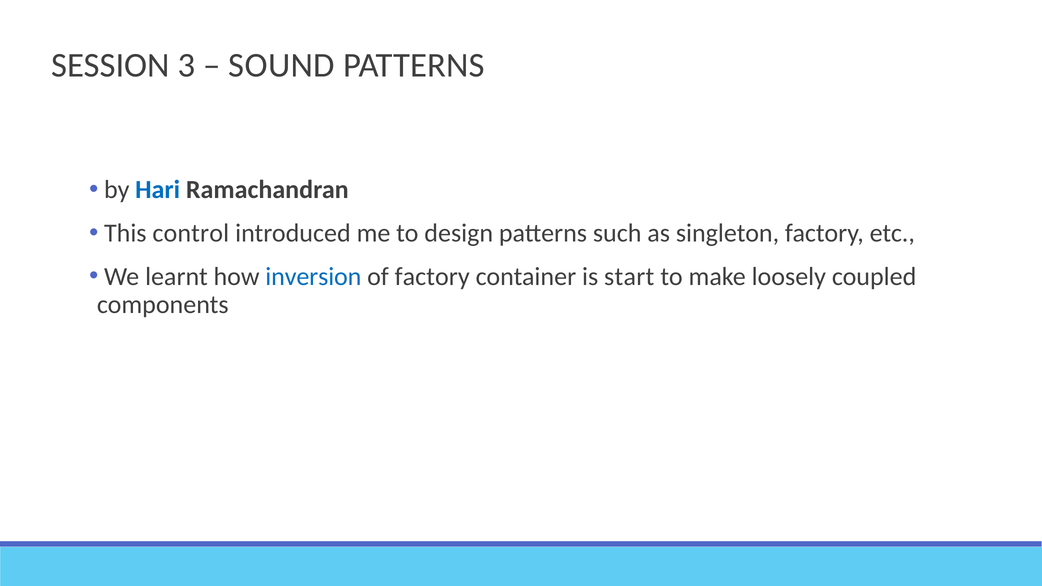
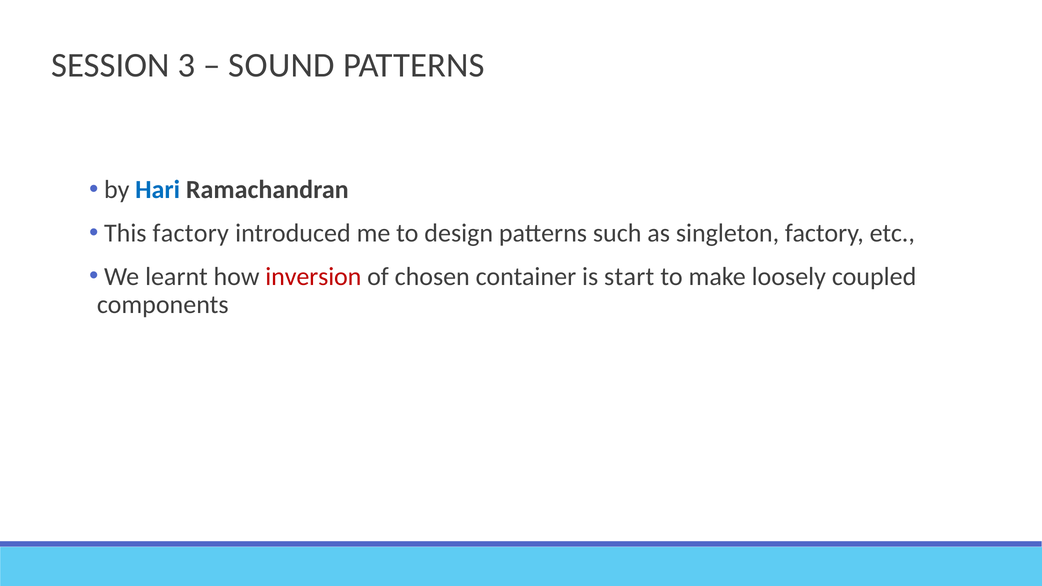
This control: control -> factory
inversion colour: blue -> red
of factory: factory -> chosen
